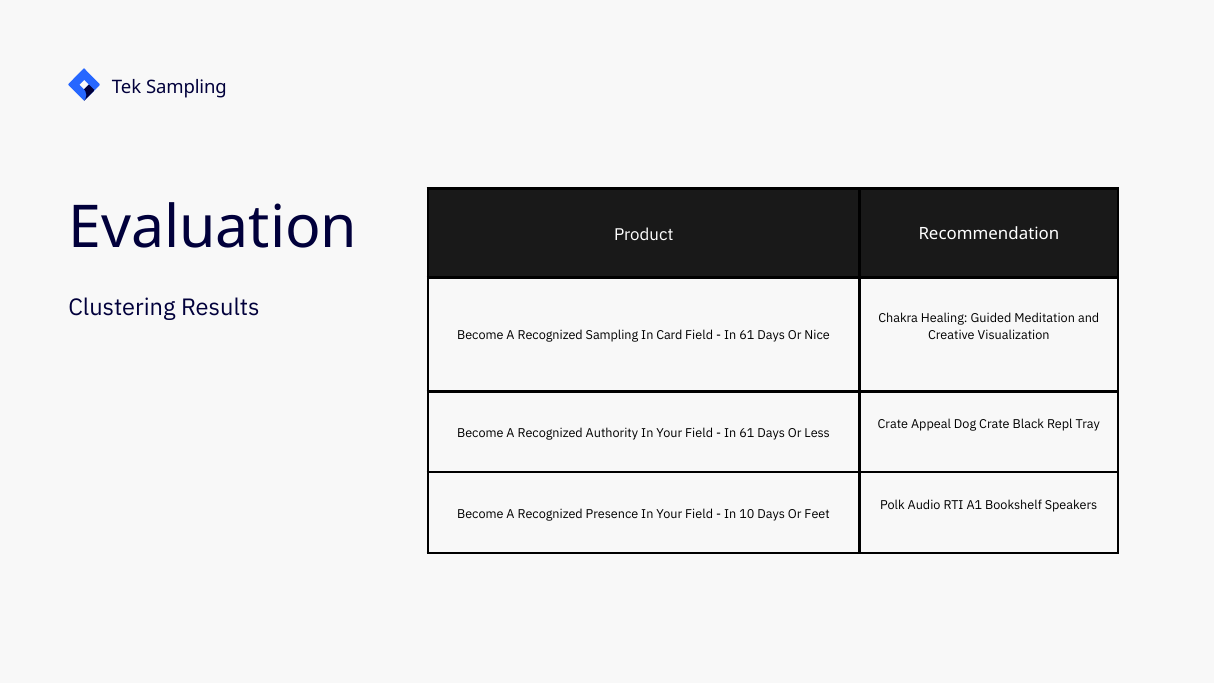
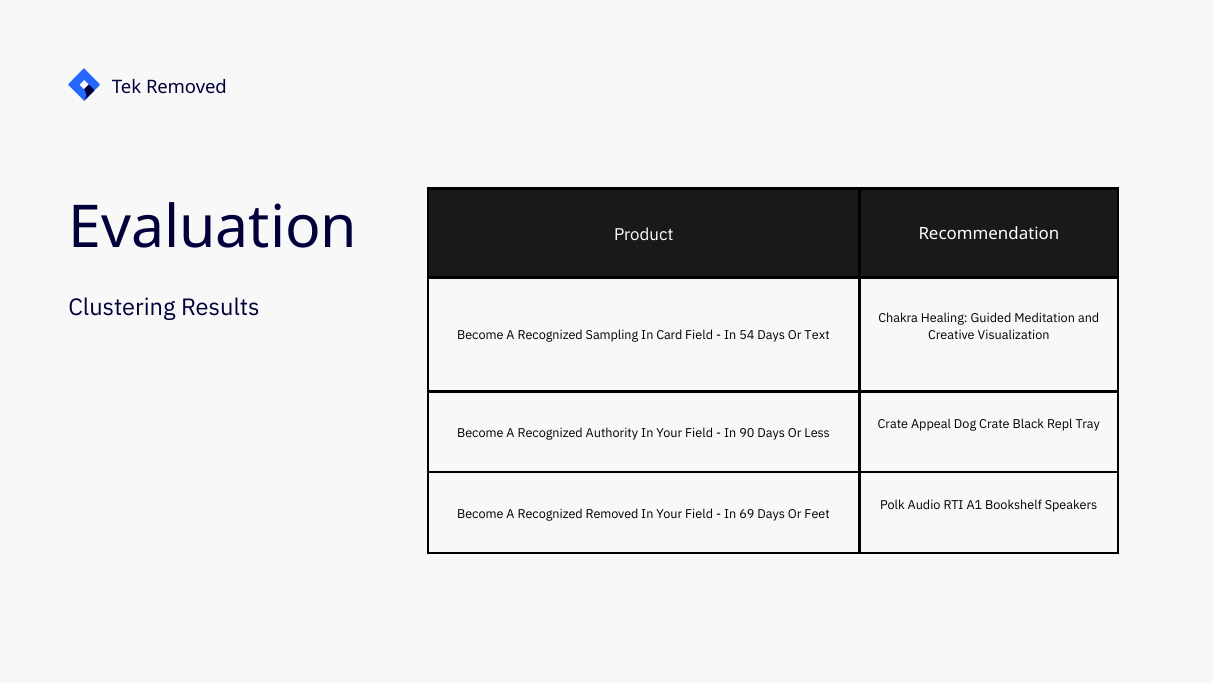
Sampling at (186, 88): Sampling -> Removed
61 at (747, 336): 61 -> 54
Nice: Nice -> Text
61 at (747, 433): 61 -> 90
Recognized Presence: Presence -> Removed
10: 10 -> 69
